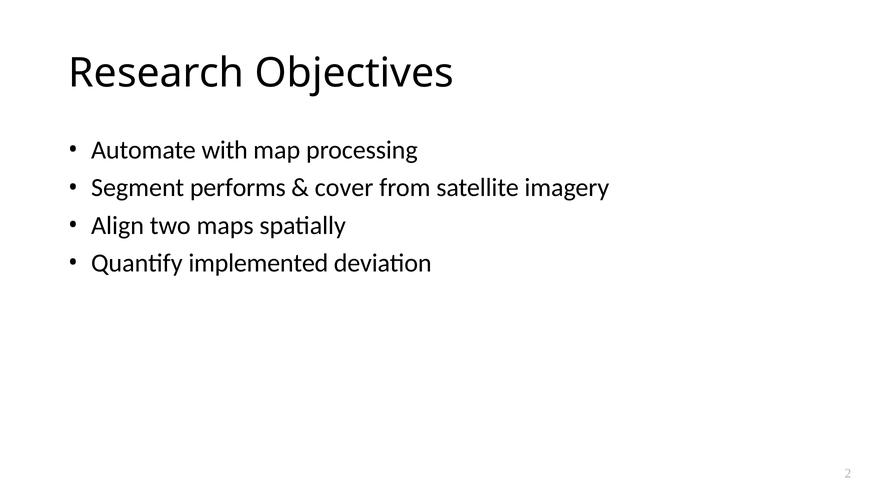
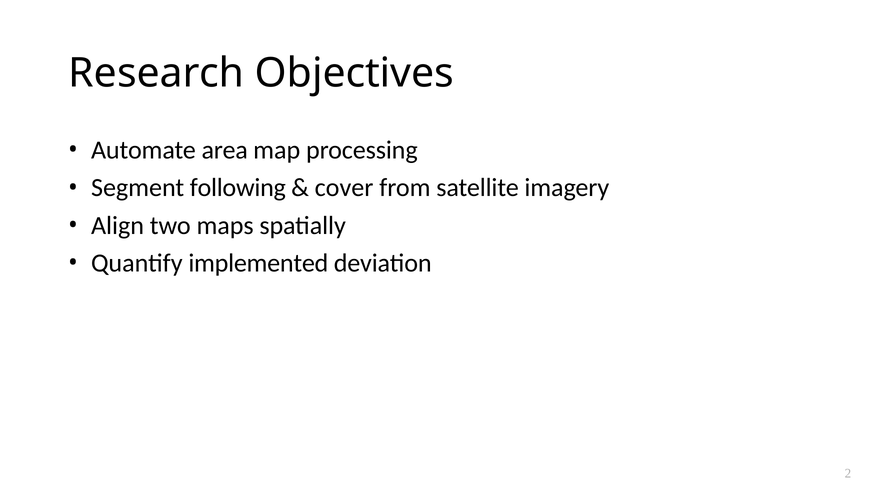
with: with -> area
performs: performs -> following
